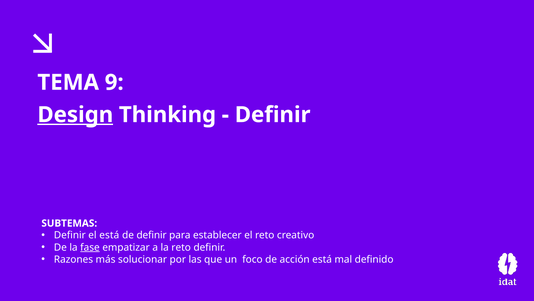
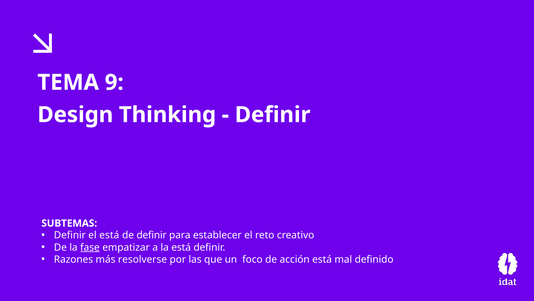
Design underline: present -> none
la reto: reto -> está
solucionar: solucionar -> resolverse
